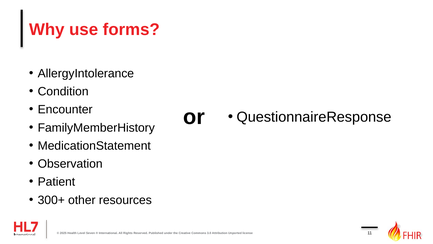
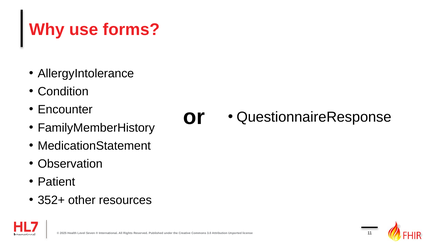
300+: 300+ -> 352+
